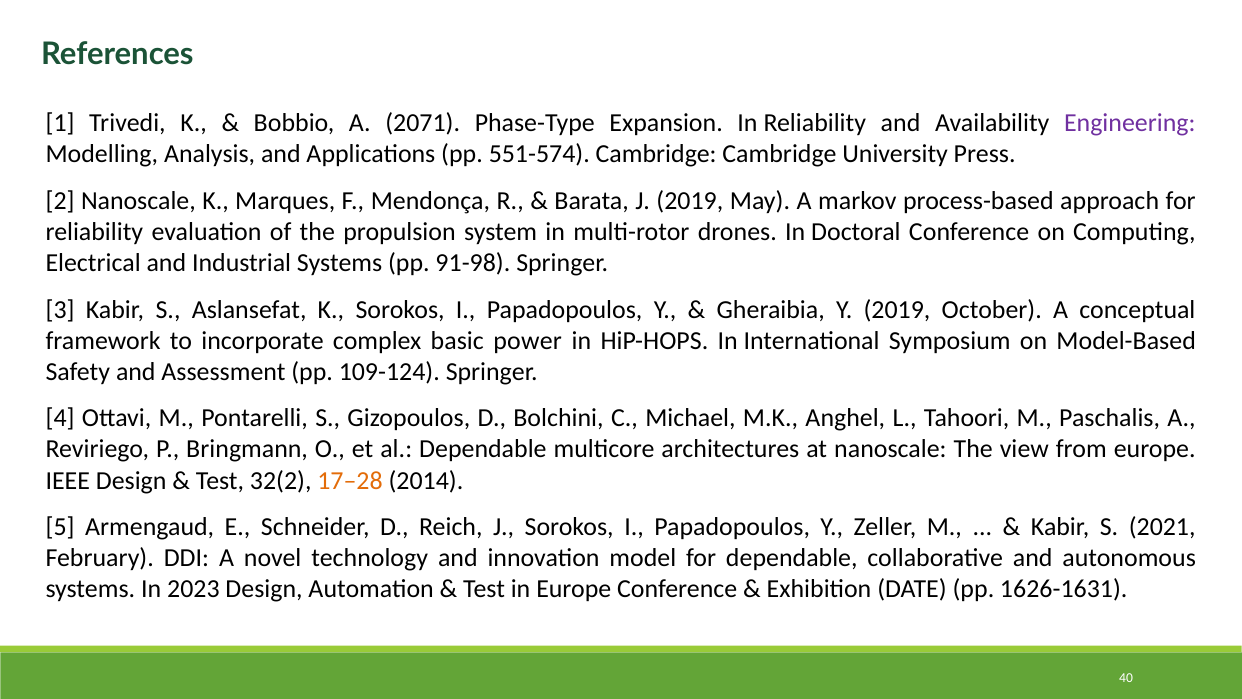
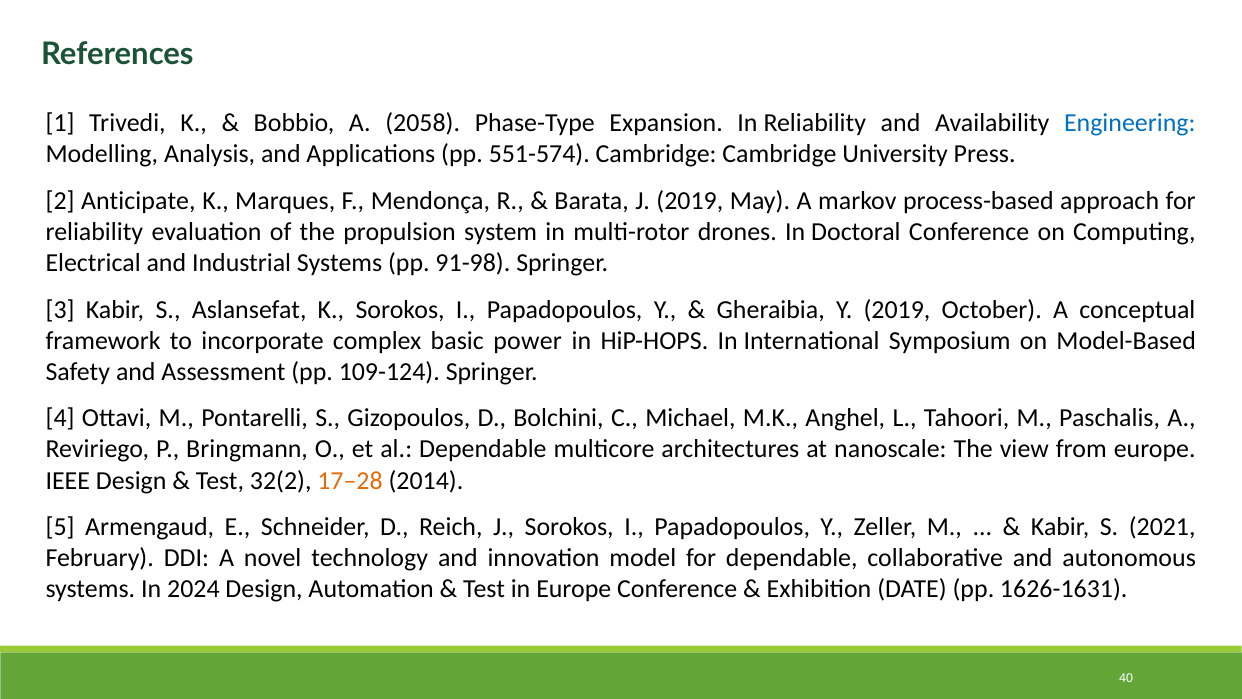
2071: 2071 -> 2058
Engineering colour: purple -> blue
2 Nanoscale: Nanoscale -> Anticipate
2023: 2023 -> 2024
